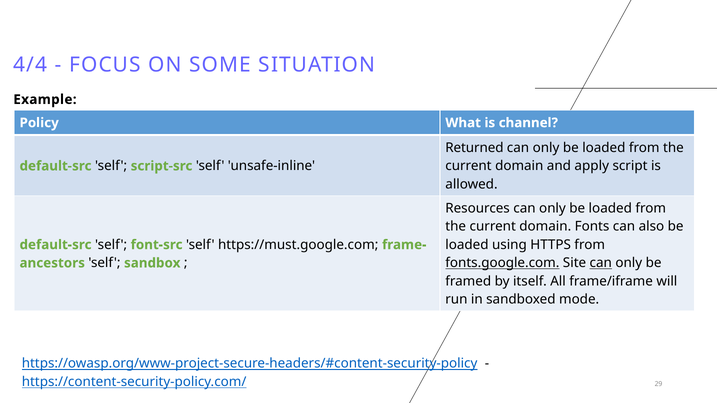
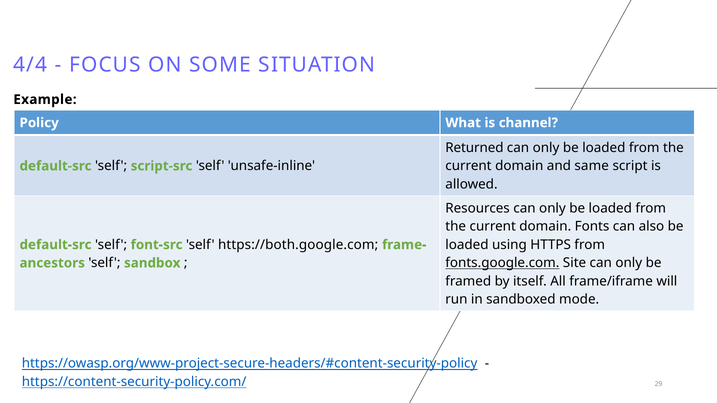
apply: apply -> same
https://must.google.com: https://must.google.com -> https://both.google.com
can at (601, 263) underline: present -> none
